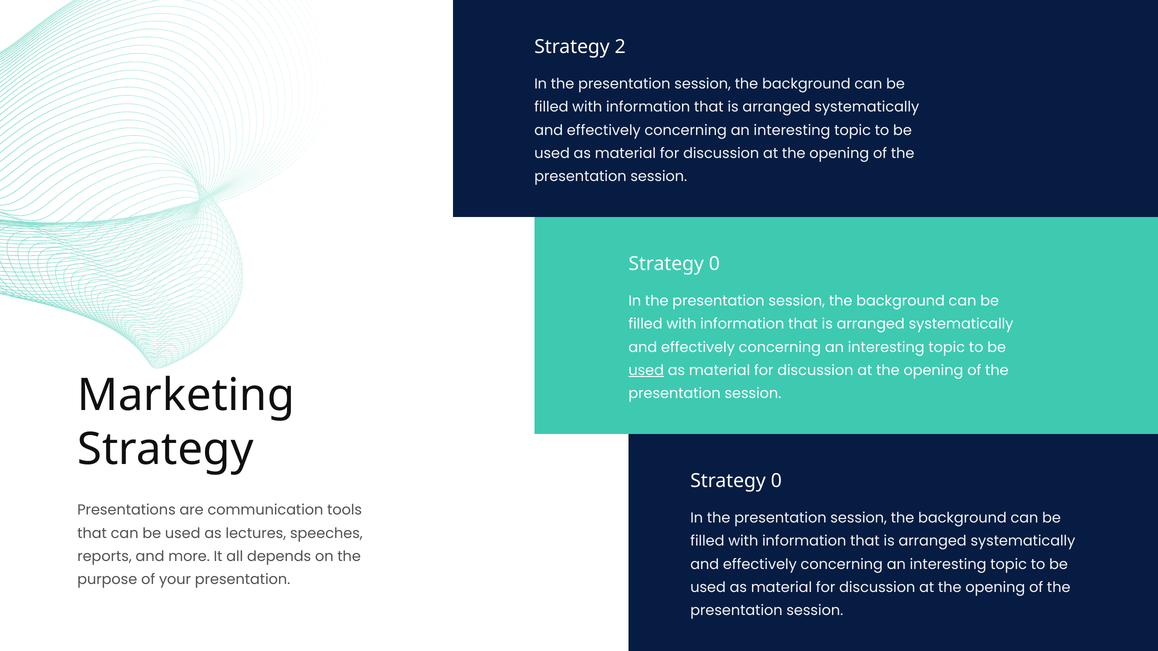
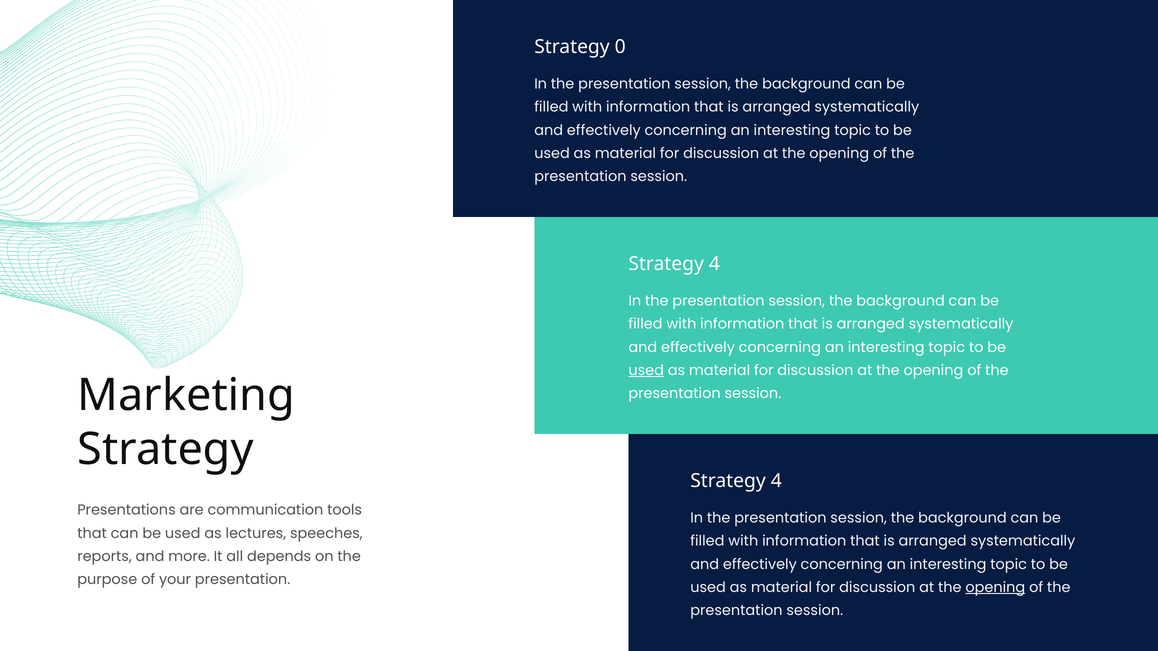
2: 2 -> 0
0 at (714, 264): 0 -> 4
0 at (776, 481): 0 -> 4
opening at (995, 588) underline: none -> present
